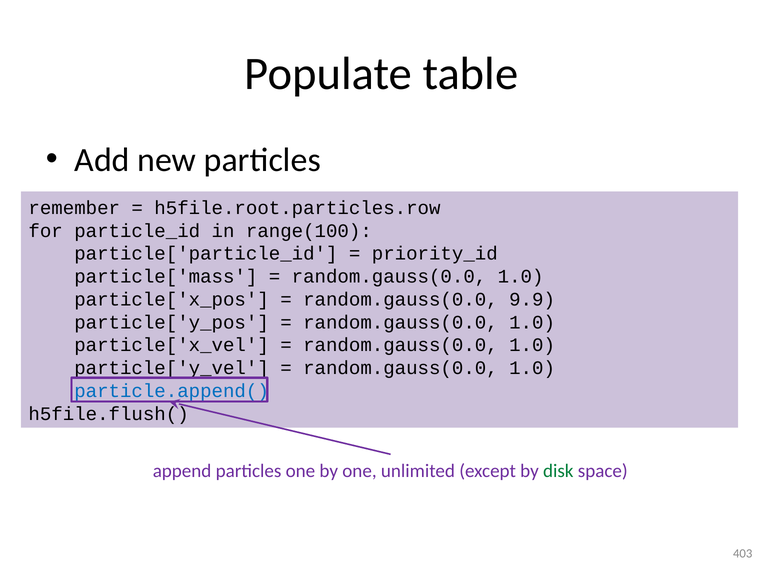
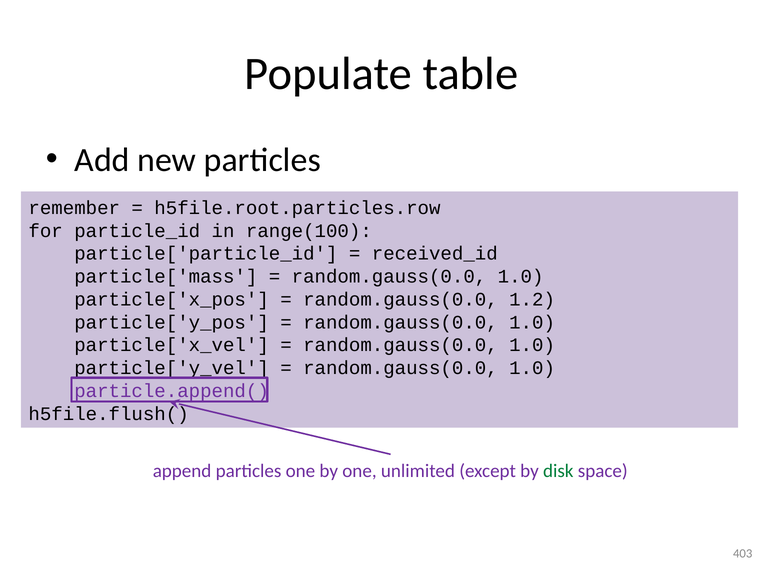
priority_id: priority_id -> received_id
9.9: 9.9 -> 1.2
particle.append( colour: blue -> purple
